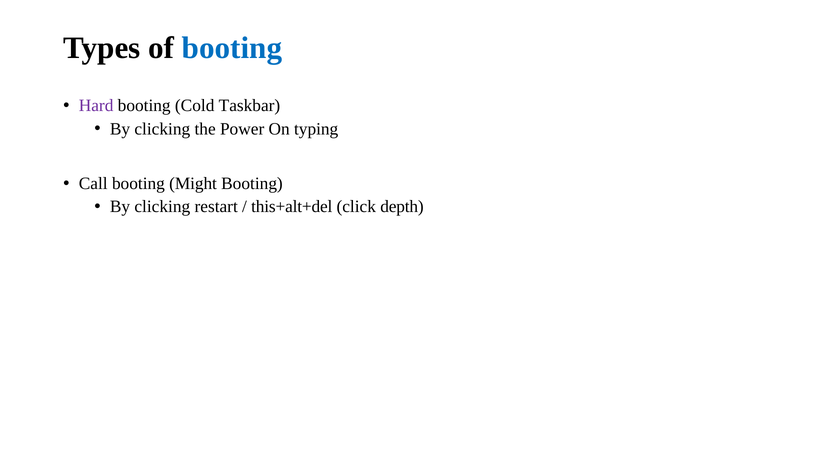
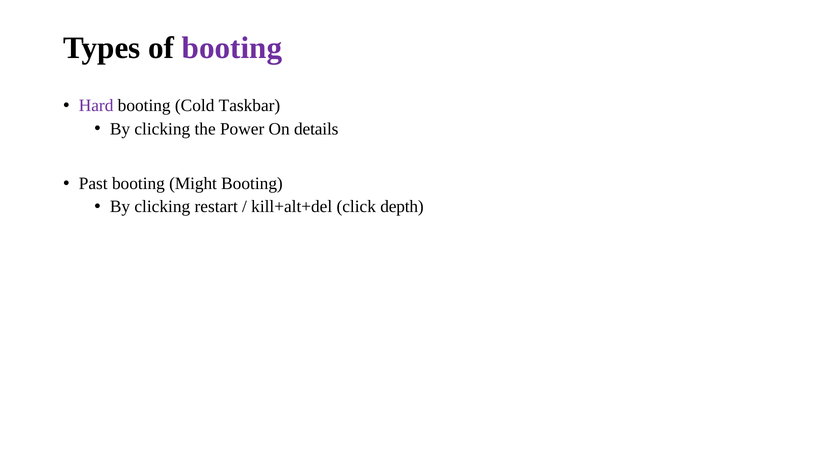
booting at (232, 48) colour: blue -> purple
typing: typing -> details
Call: Call -> Past
this+alt+del: this+alt+del -> kill+alt+del
